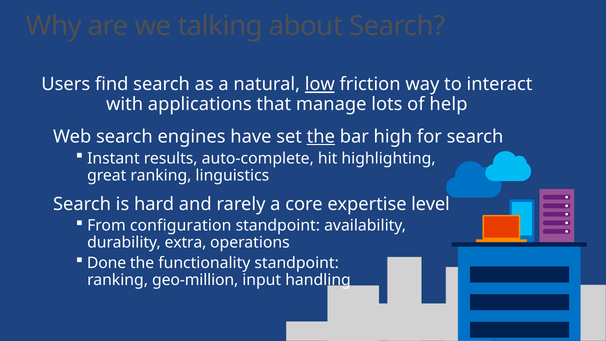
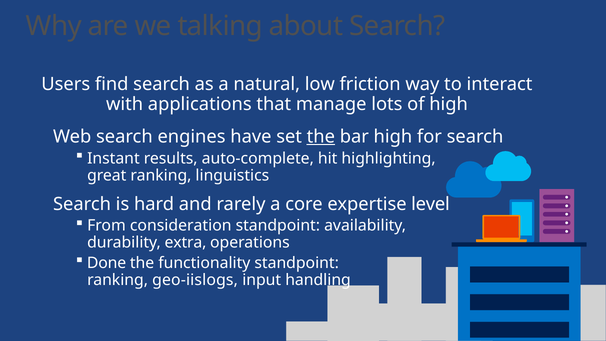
low underline: present -> none
of help: help -> high
configuration: configuration -> consideration
geo-million: geo-million -> geo-iislogs
